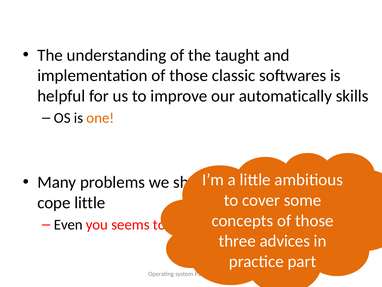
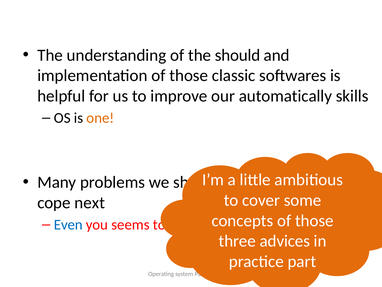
the taught: taught -> should
cope little: little -> next
Even colour: black -> blue
